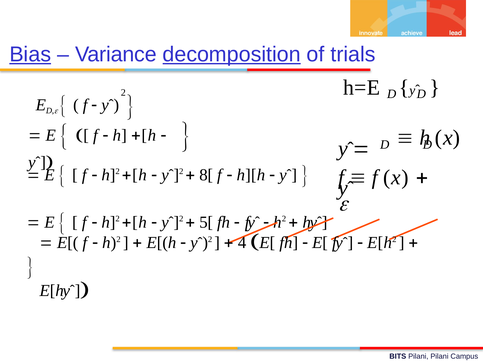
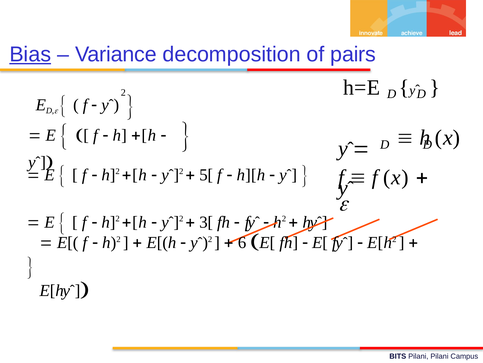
decomposition underline: present -> none
trials: trials -> pairs
8[: 8[ -> 5[
5[: 5[ -> 3[
4: 4 -> 6
